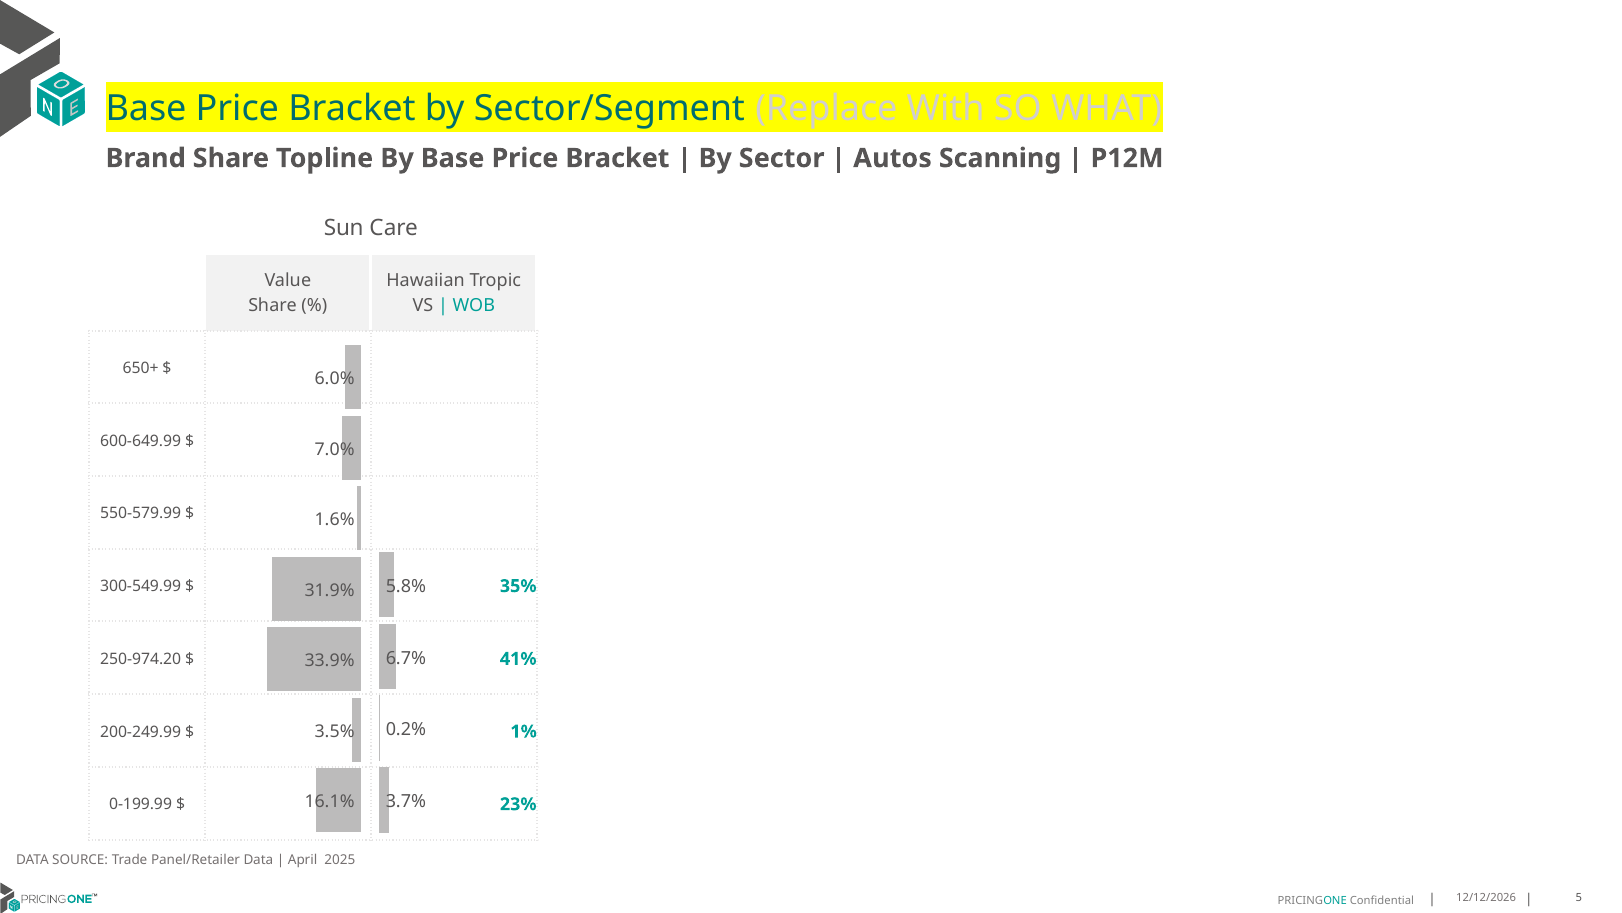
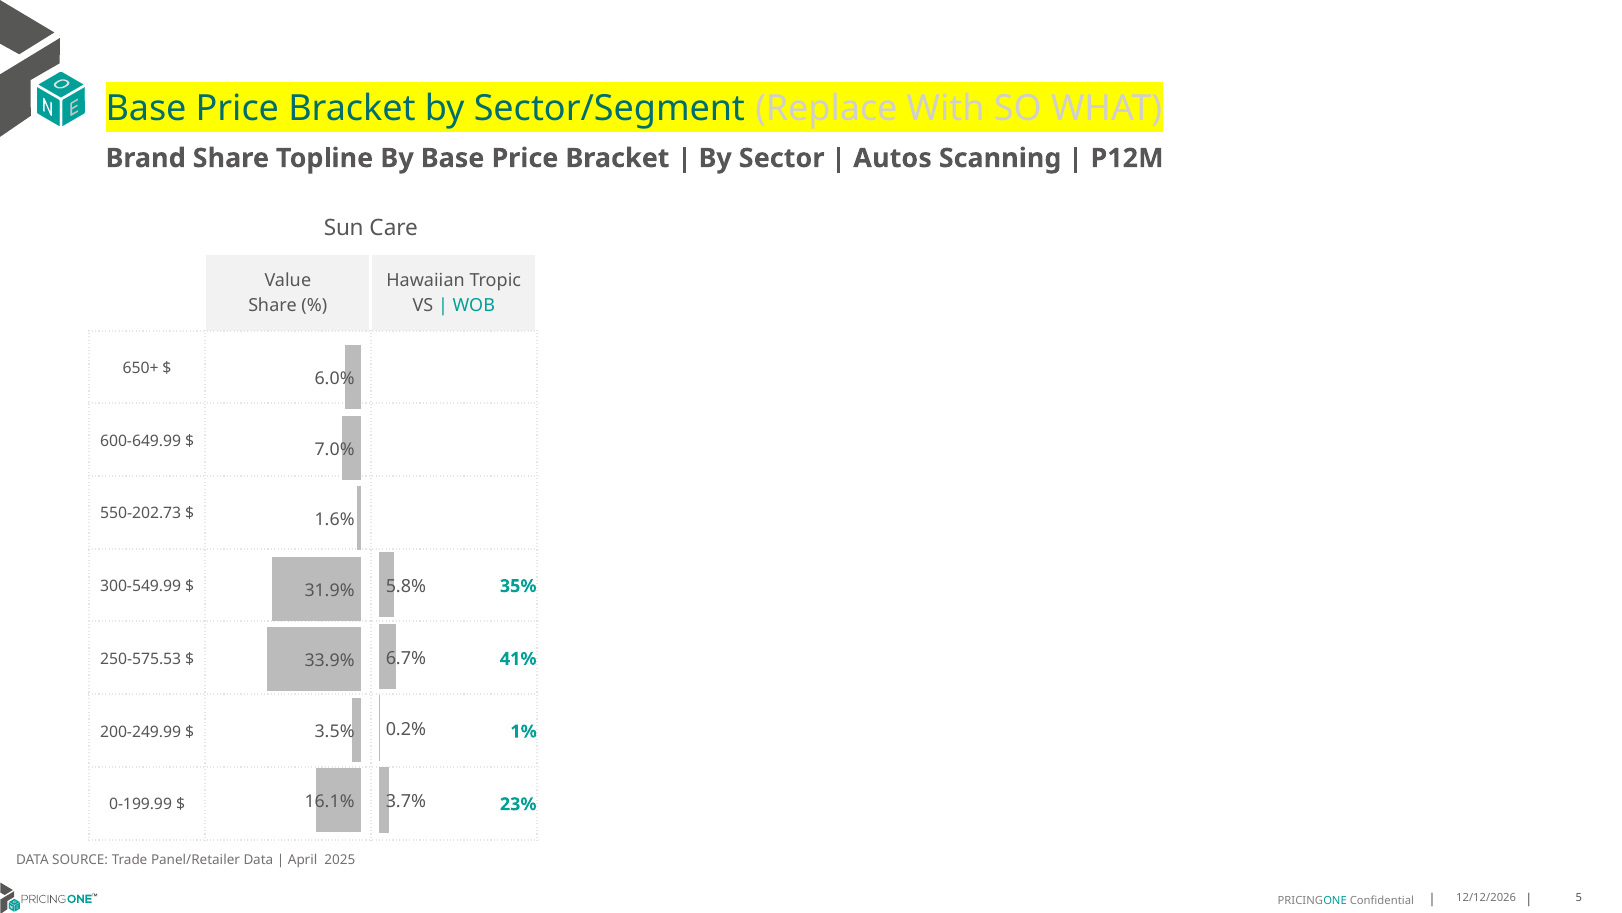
550-579.99: 550-579.99 -> 550-202.73
250-974.20: 250-974.20 -> 250-575.53
